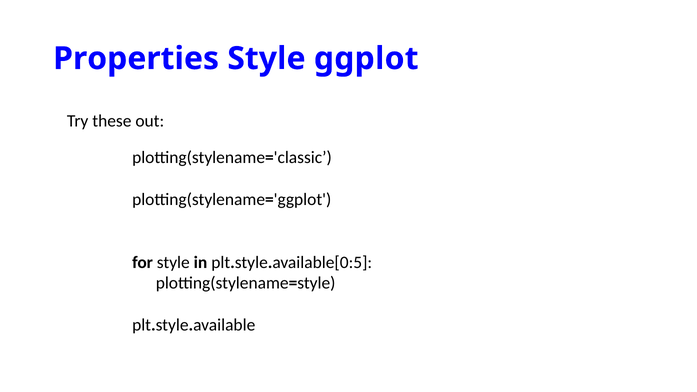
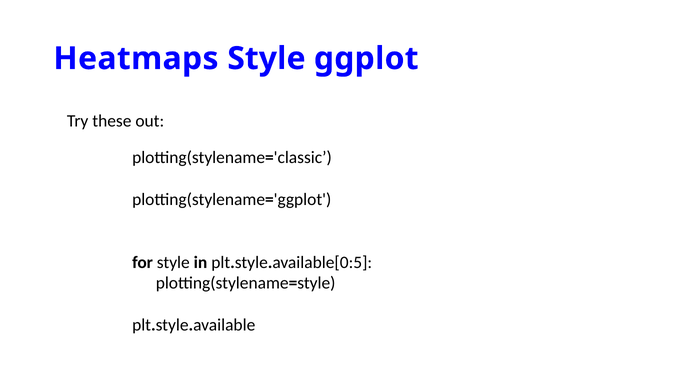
Properties: Properties -> Heatmaps
